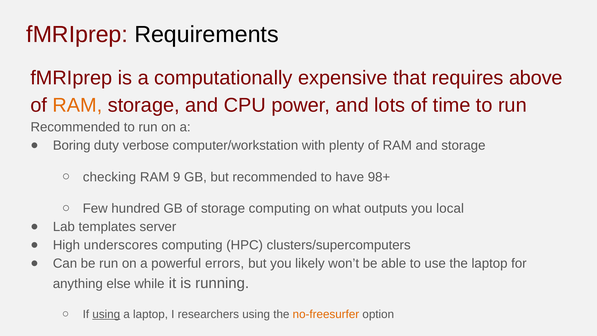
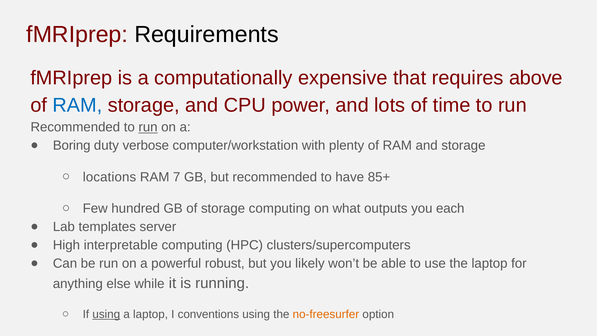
RAM at (77, 105) colour: orange -> blue
run at (148, 127) underline: none -> present
checking: checking -> locations
9: 9 -> 7
98+: 98+ -> 85+
local: local -> each
underscores: underscores -> interpretable
errors: errors -> robust
researchers: researchers -> conventions
